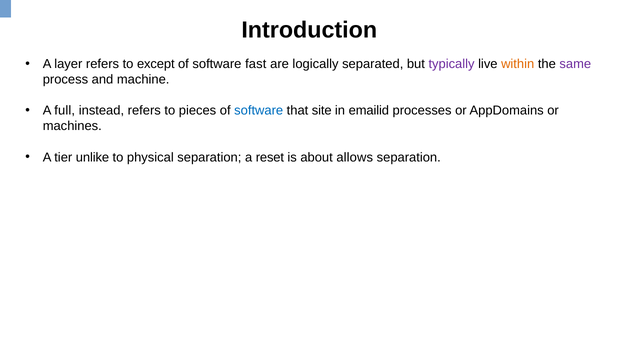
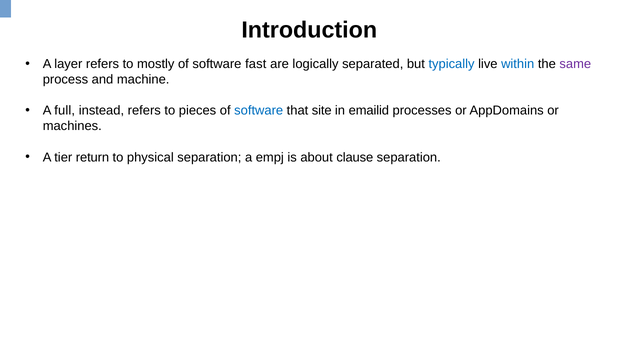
except: except -> mostly
typically colour: purple -> blue
within colour: orange -> blue
unlike: unlike -> return
reset: reset -> empj
allows: allows -> clause
